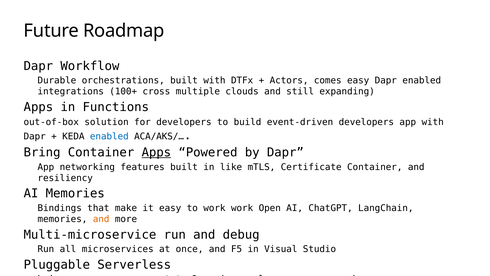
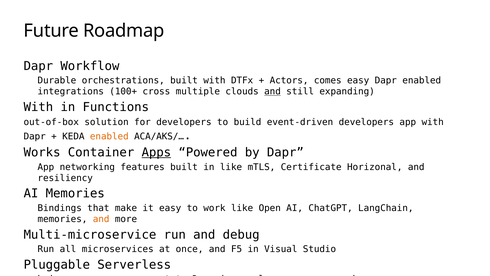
and at (272, 91) underline: none -> present
Apps at (38, 107): Apps -> With
enabled at (109, 136) colour: blue -> orange
Bring at (42, 152): Bring -> Works
Certificate Container: Container -> Horizonal
work work: work -> like
